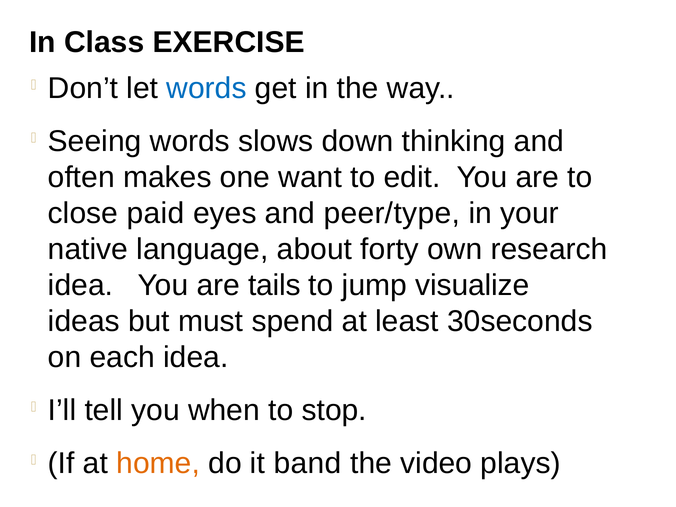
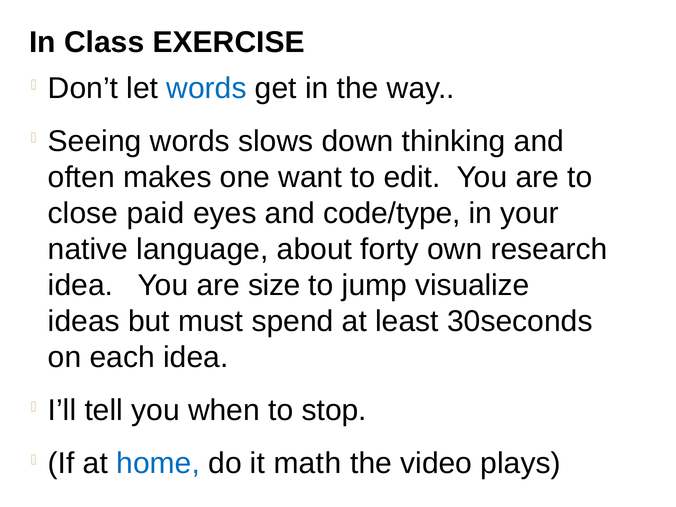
peer/type: peer/type -> code/type
tails: tails -> size
home colour: orange -> blue
band: band -> math
